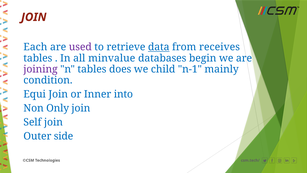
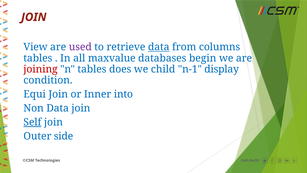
Each: Each -> View
receives: receives -> columns
minvalue: minvalue -> maxvalue
joining colour: purple -> red
mainly: mainly -> display
Non Only: Only -> Data
Self underline: none -> present
